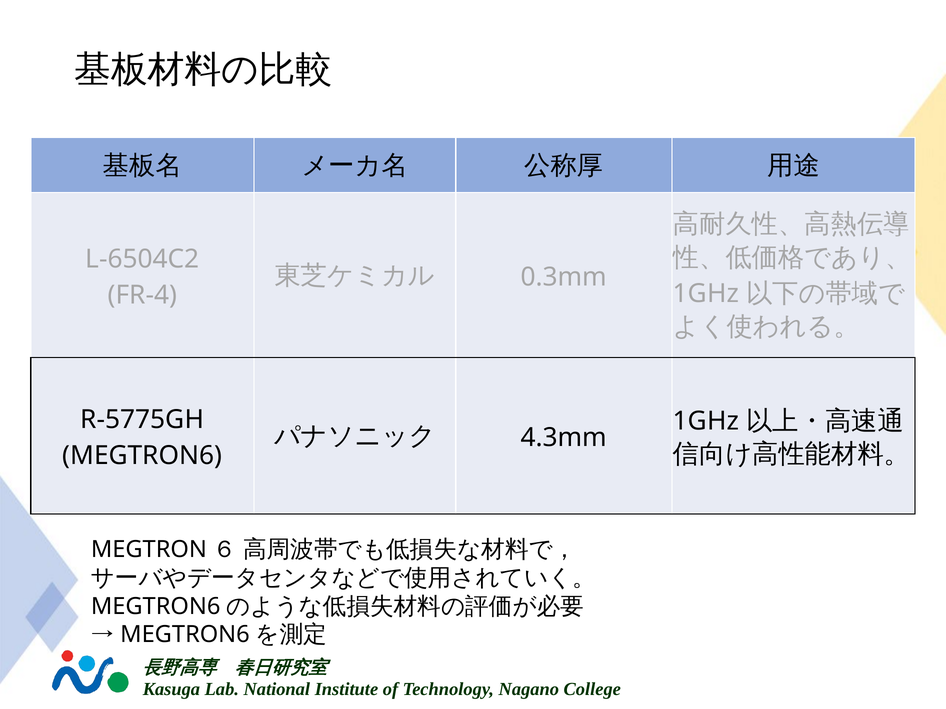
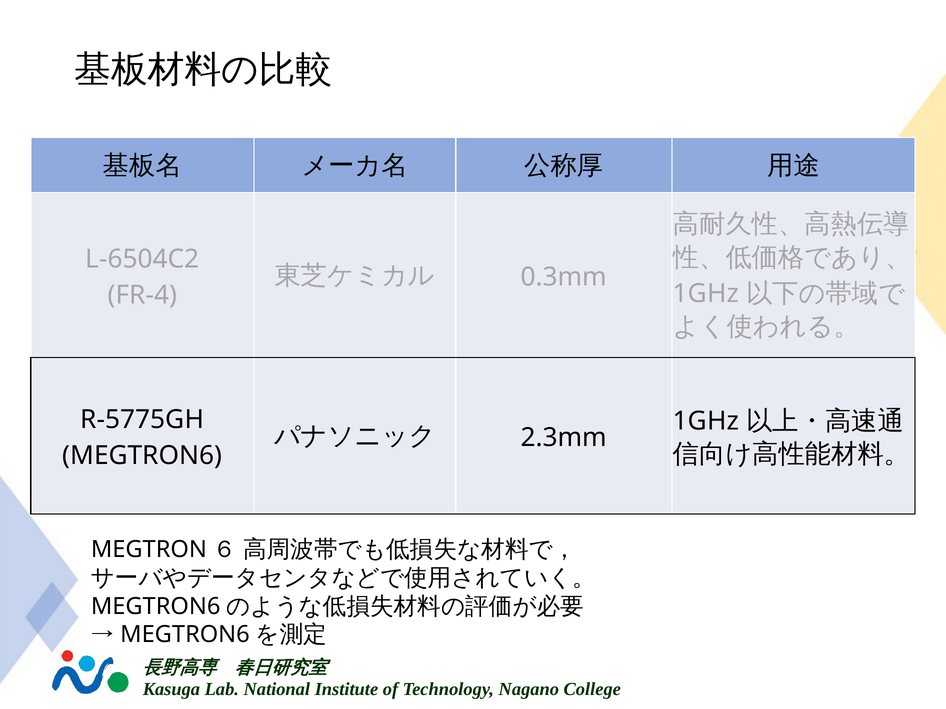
4.3mm: 4.3mm -> 2.3mm
